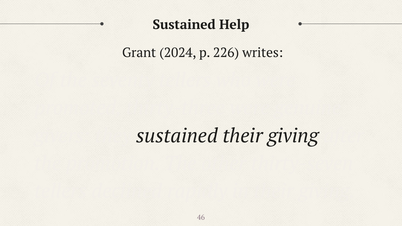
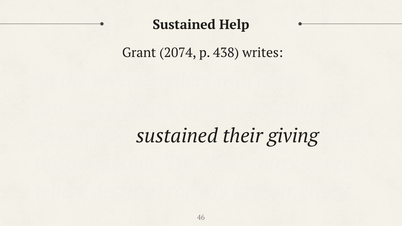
2024: 2024 -> 2074
226: 226 -> 438
